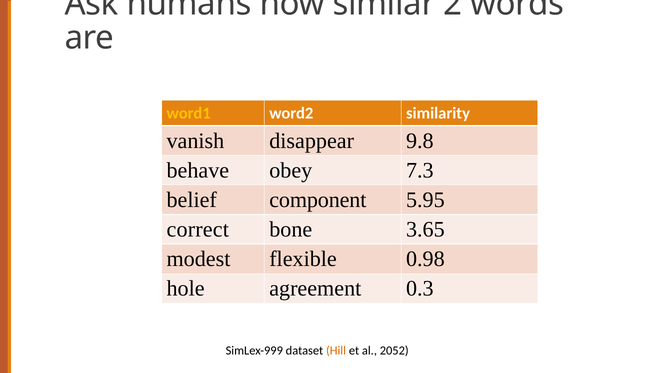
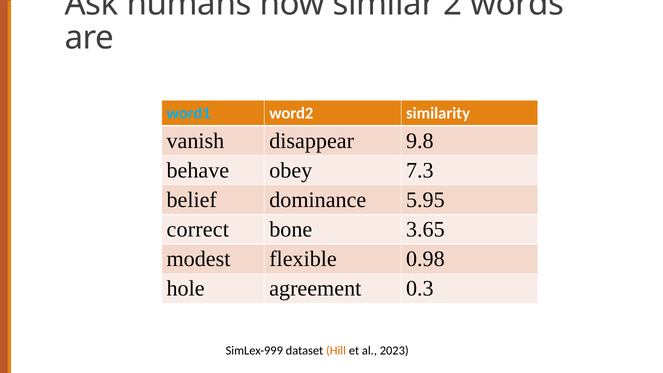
word1 colour: yellow -> light blue
component: component -> dominance
2052: 2052 -> 2023
